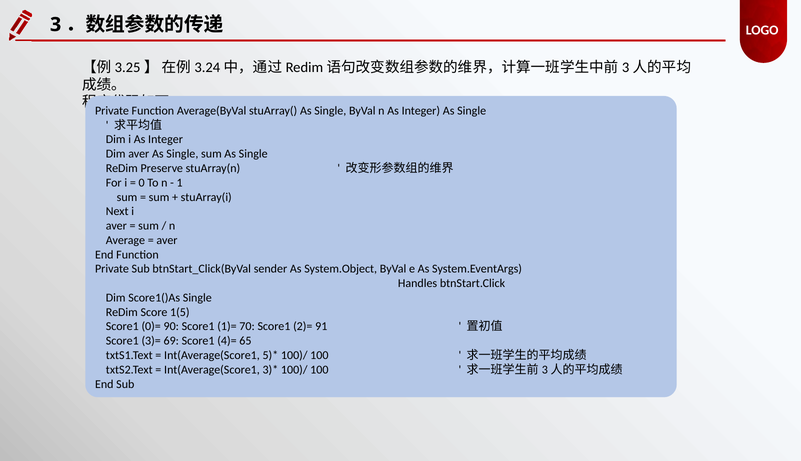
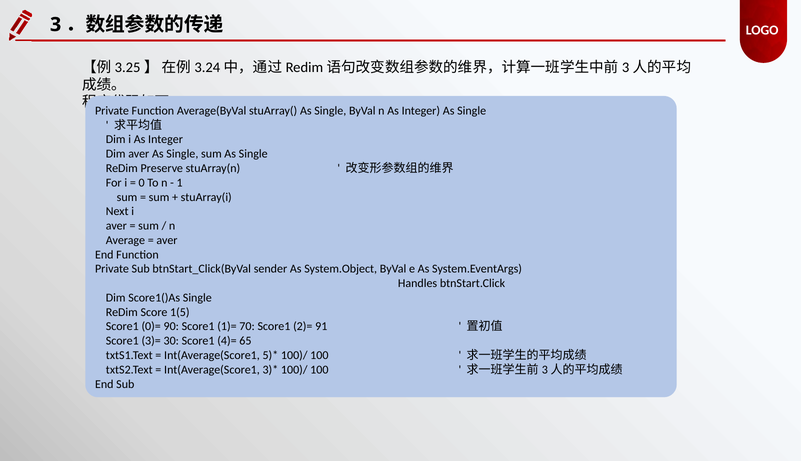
69: 69 -> 30
